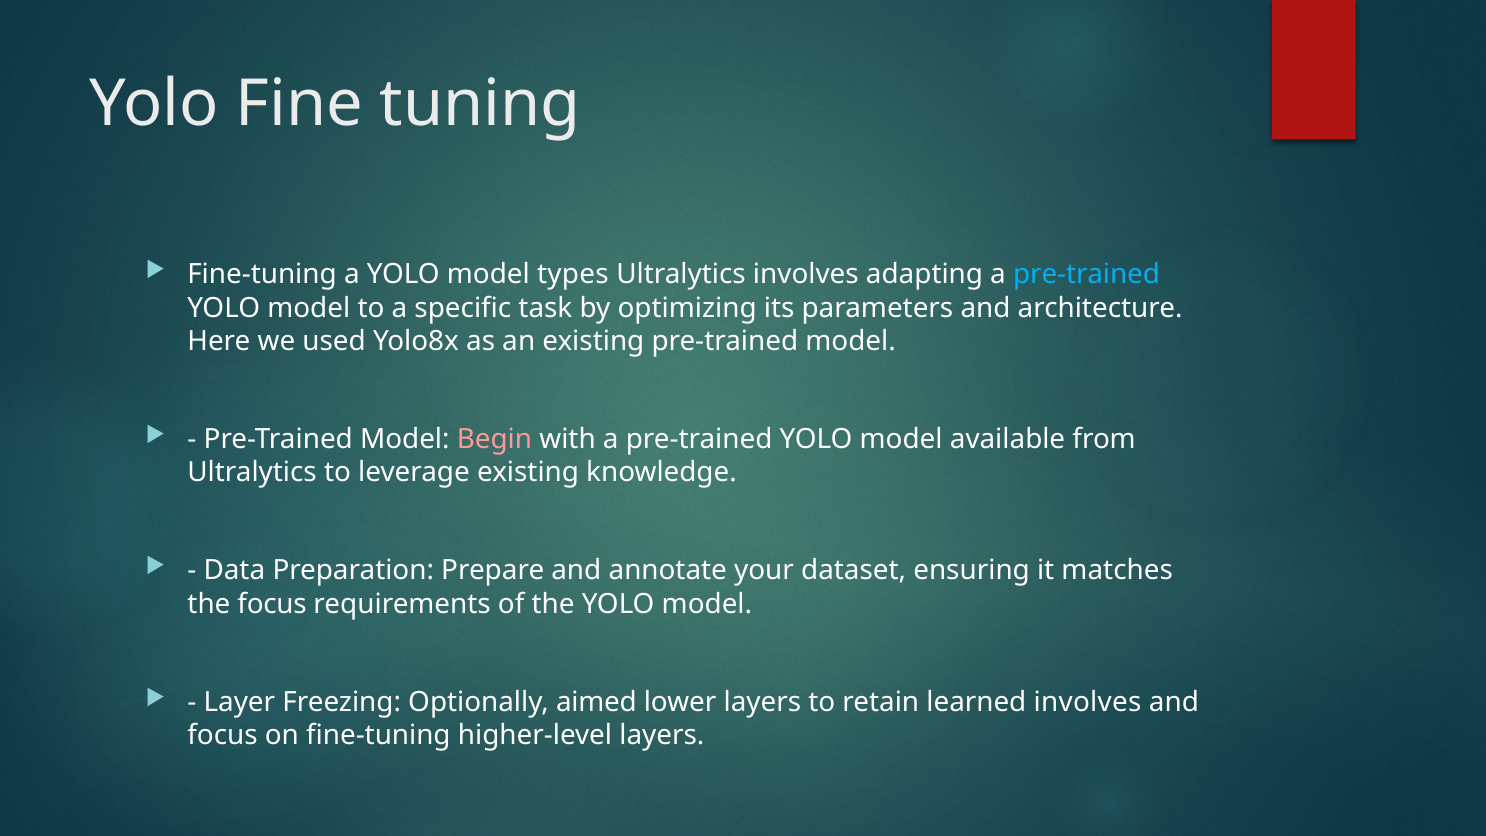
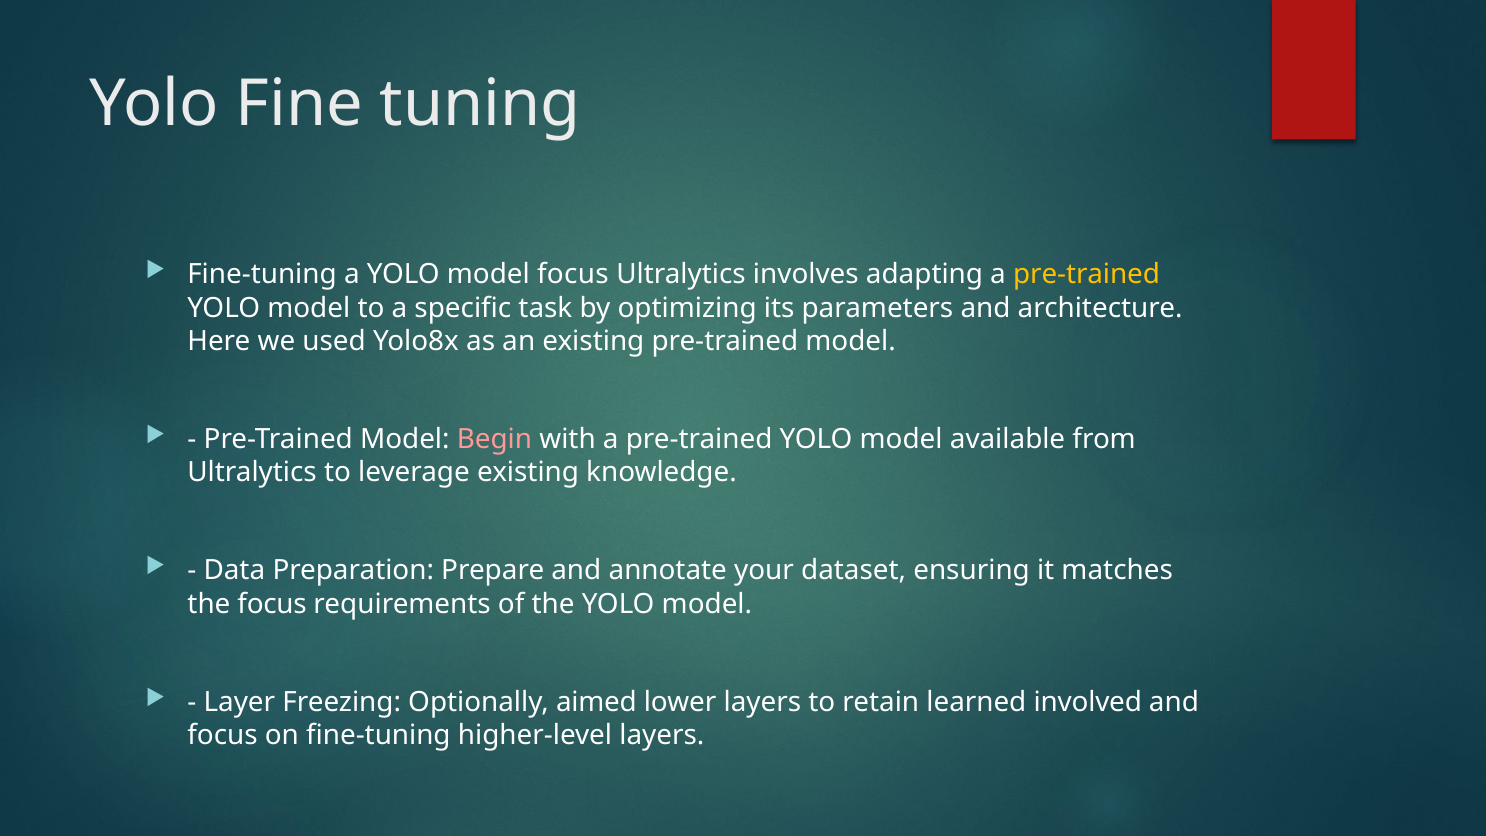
model types: types -> focus
pre-trained at (1087, 274) colour: light blue -> yellow
learned involves: involves -> involved
